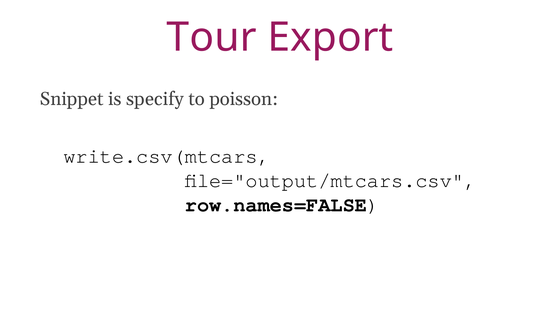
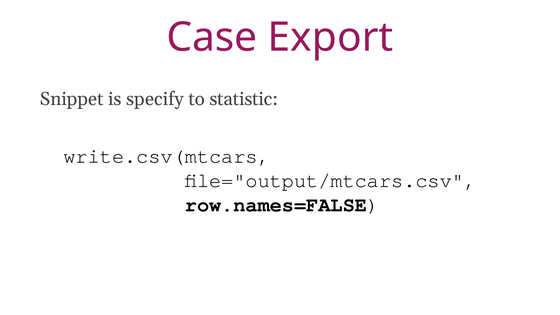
Tour: Tour -> Case
poisson: poisson -> statistic
